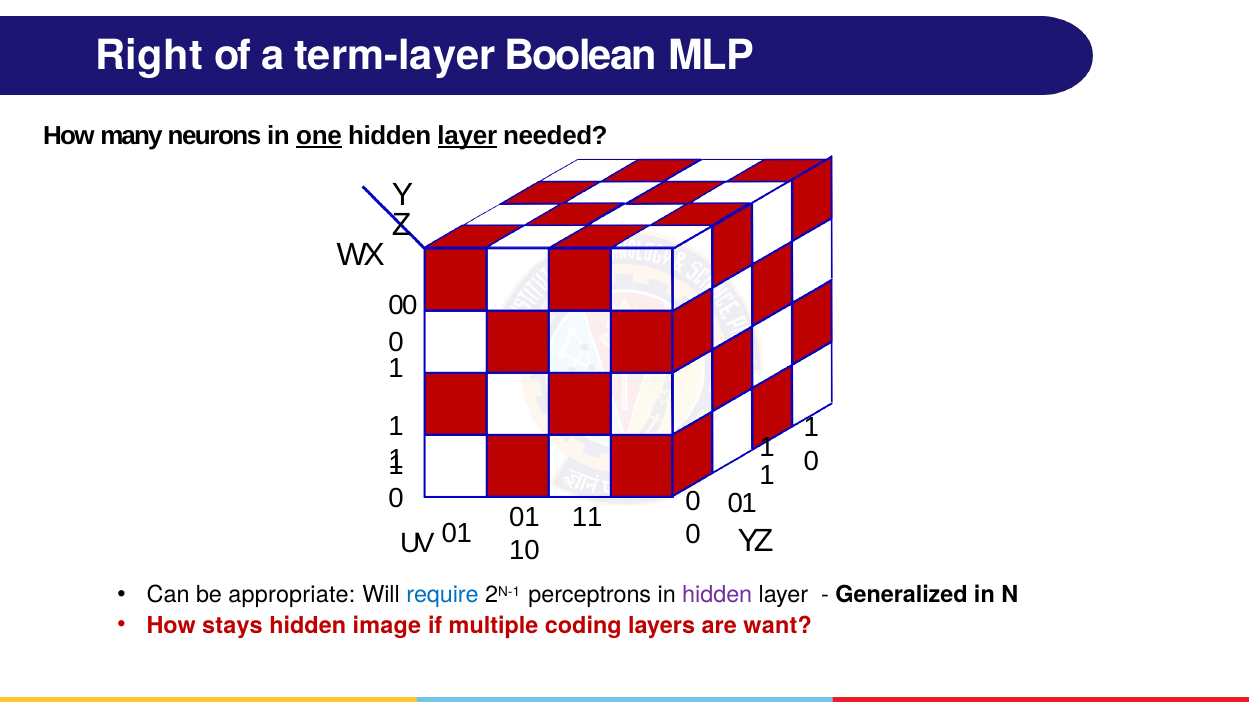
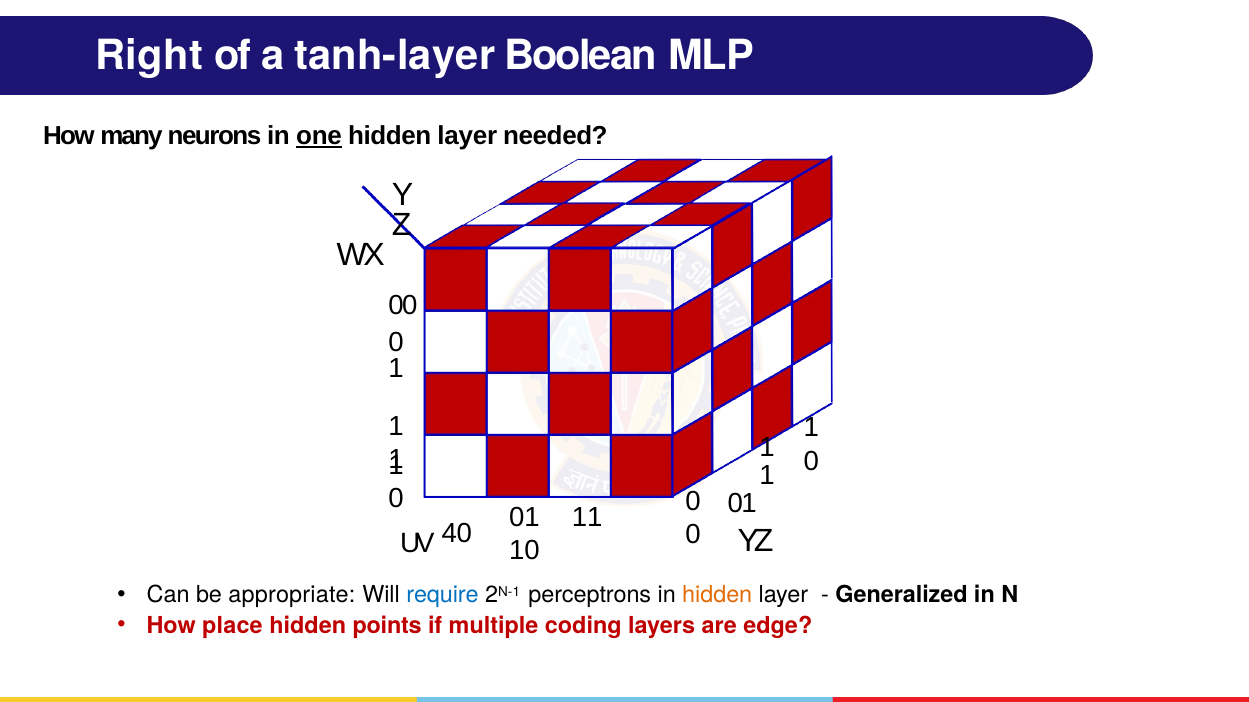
term-layer: term-layer -> tanh-layer
layer at (467, 136) underline: present -> none
UV 01: 01 -> 40
hidden at (717, 596) colour: purple -> orange
stays: stays -> place
image: image -> points
want: want -> edge
